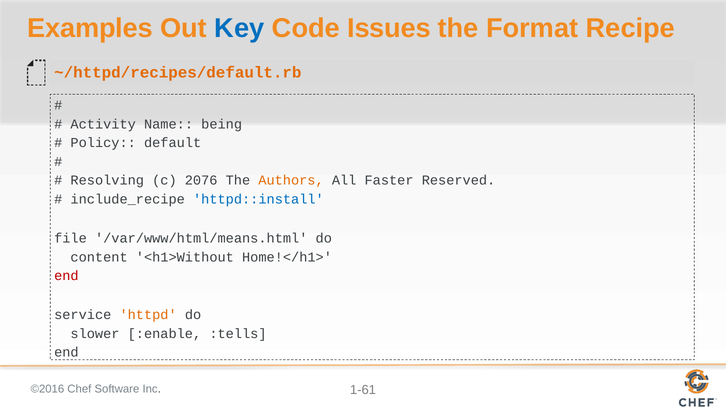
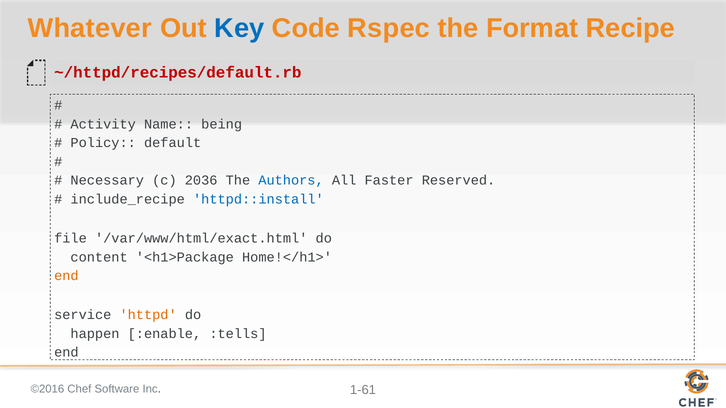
Examples: Examples -> Whatever
Issues: Issues -> Rspec
~/httpd/recipes/default.rb colour: orange -> red
Resolving: Resolving -> Necessary
2076: 2076 -> 2036
Authors colour: orange -> blue
/var/www/html/means.html: /var/www/html/means.html -> /var/www/html/exact.html
<h1>Without: <h1>Without -> <h1>Package
end at (66, 276) colour: red -> orange
slower: slower -> happen
